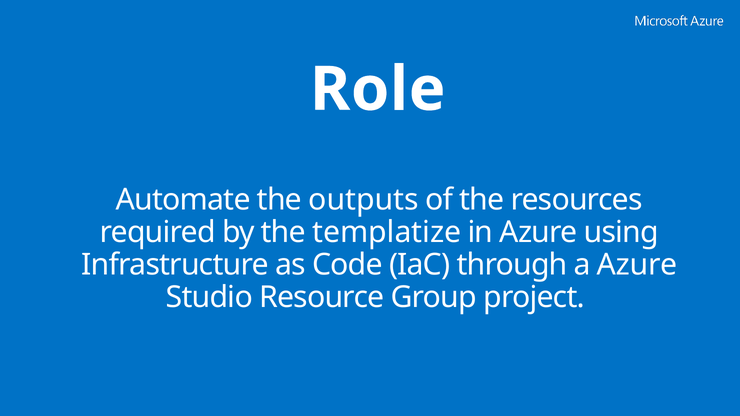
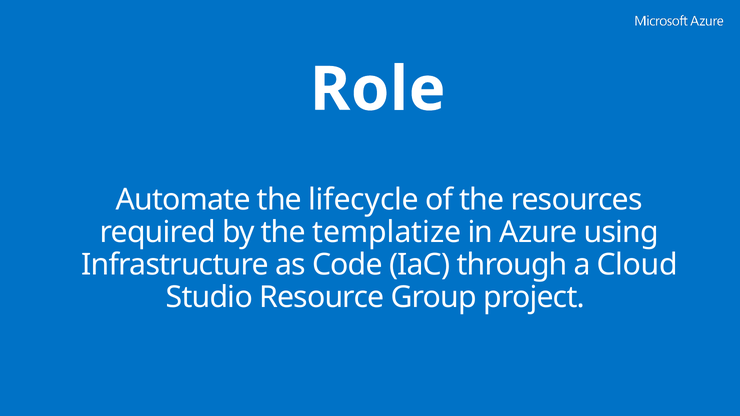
outputs: outputs -> lifecycle
a Azure: Azure -> Cloud
